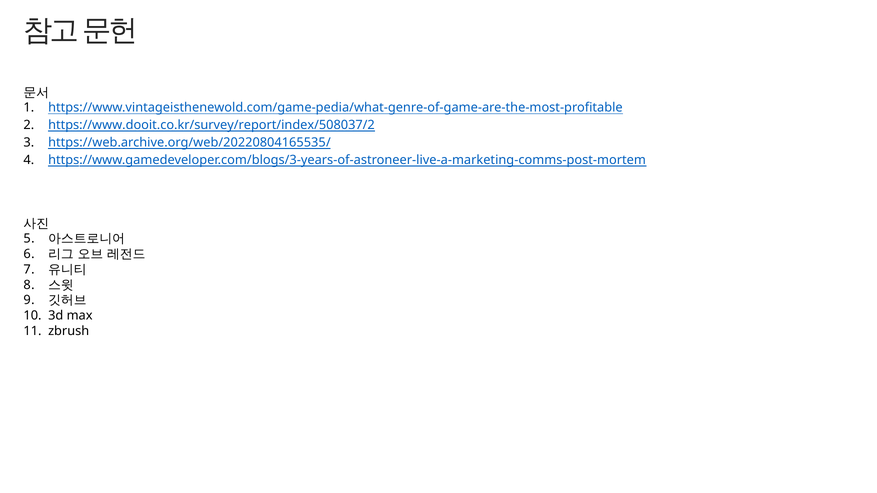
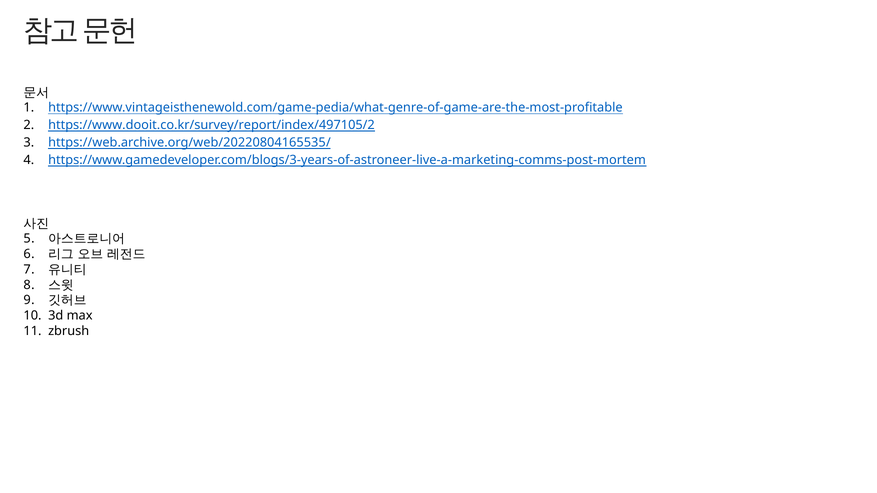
https://www.dooit.co.kr/survey/report/index/508037/2: https://www.dooit.co.kr/survey/report/index/508037/2 -> https://www.dooit.co.kr/survey/report/index/497105/2
